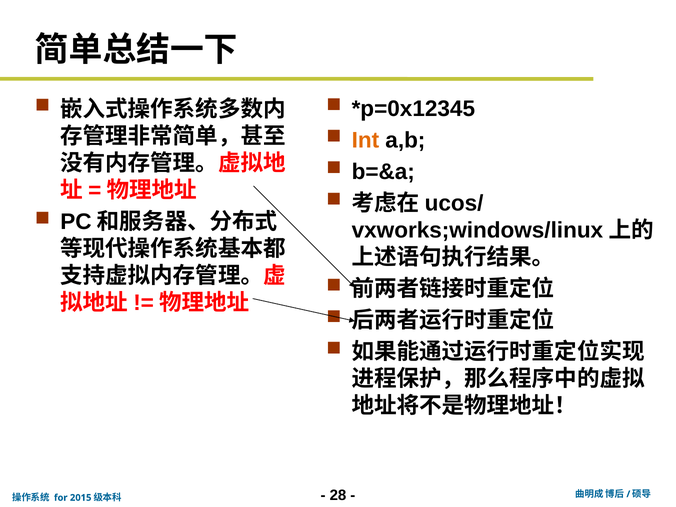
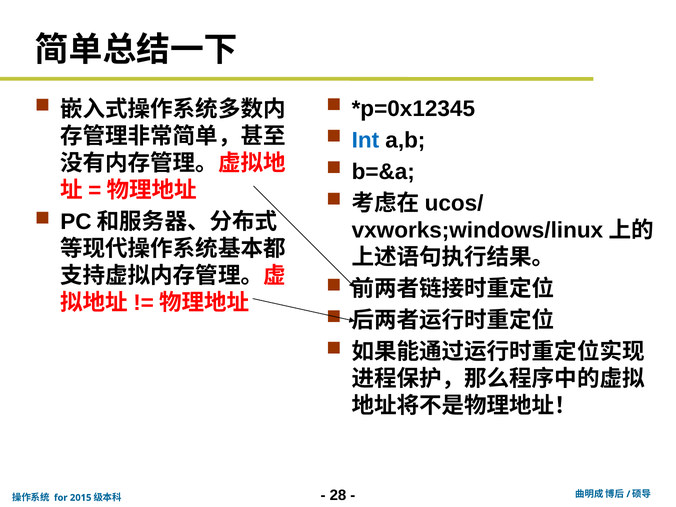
Int colour: orange -> blue
